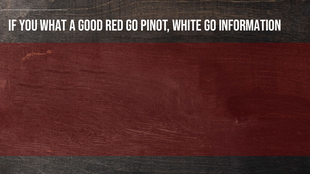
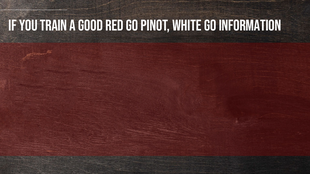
What: What -> Train
